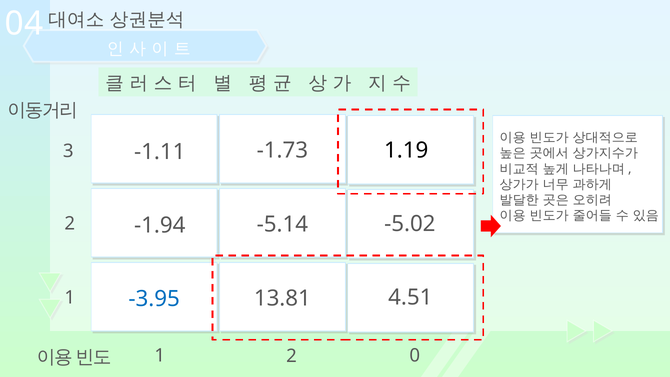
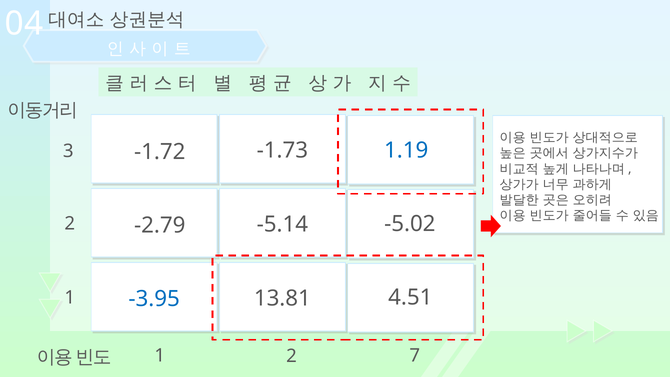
-1.11: -1.11 -> -1.72
1.19 colour: black -> blue
-1.94: -1.94 -> -2.79
0: 0 -> 7
